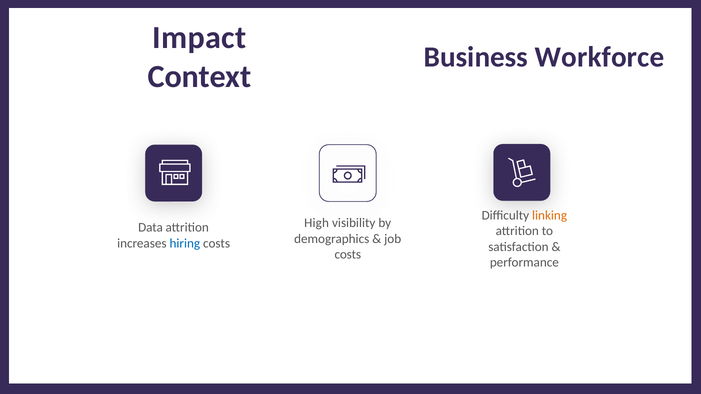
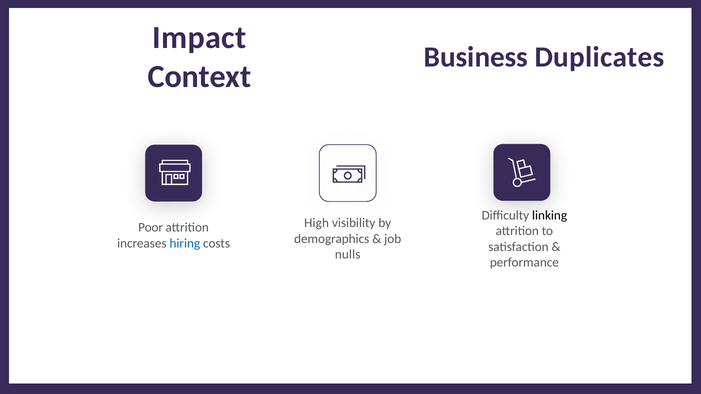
Workforce: Workforce -> Duplicates
linking colour: orange -> black
Data: Data -> Poor
costs at (348, 255): costs -> nulls
